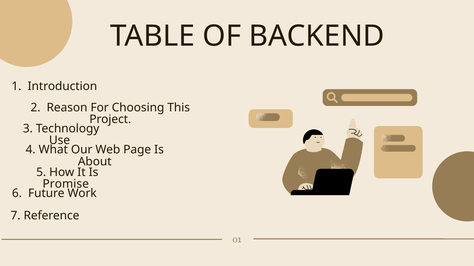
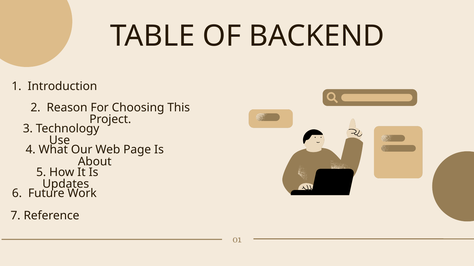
Promise: Promise -> Updates
